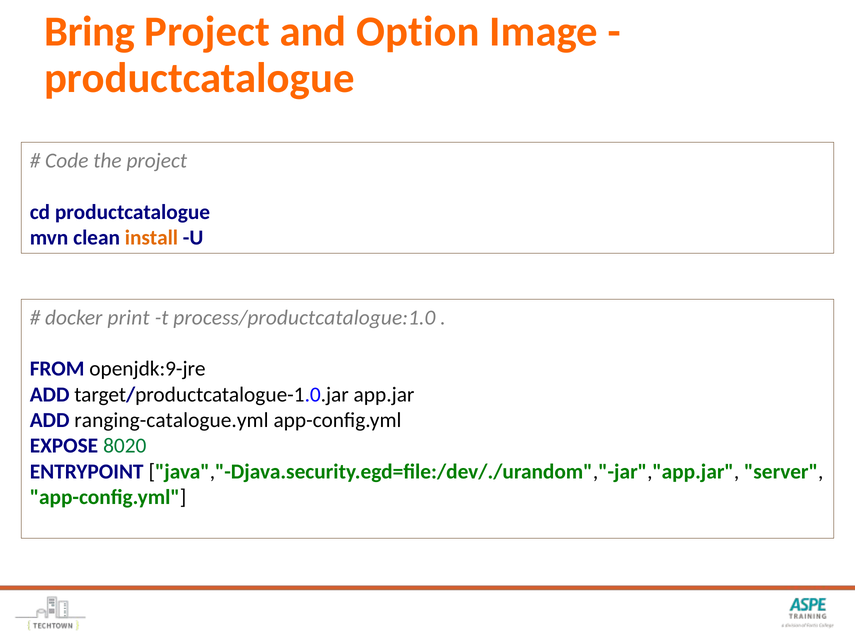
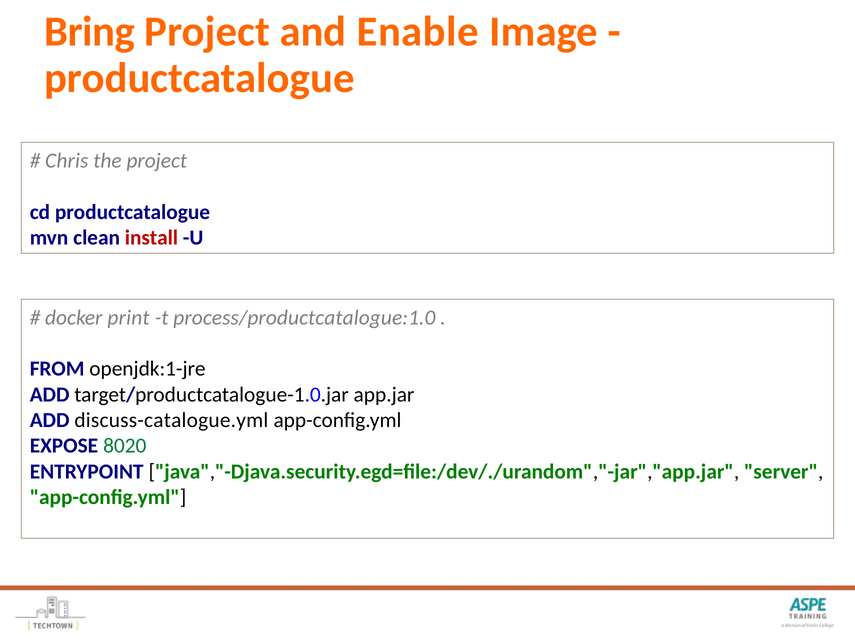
Option: Option -> Enable
Code: Code -> Chris
install colour: orange -> red
openjdk:9-jre: openjdk:9-jre -> openjdk:1-jre
ranging-catalogue.yml: ranging-catalogue.yml -> discuss-catalogue.yml
